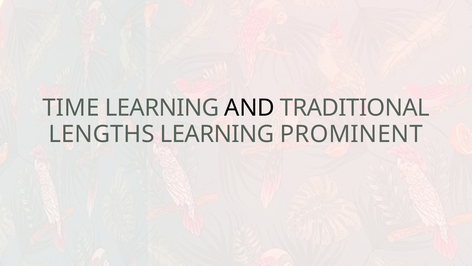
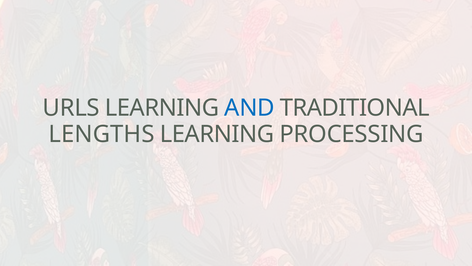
TIME: TIME -> URLS
AND colour: black -> blue
PROMINENT: PROMINENT -> PROCESSING
